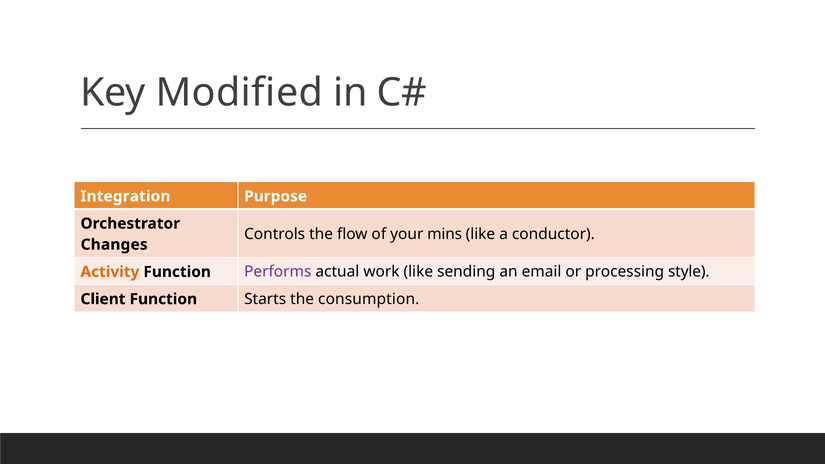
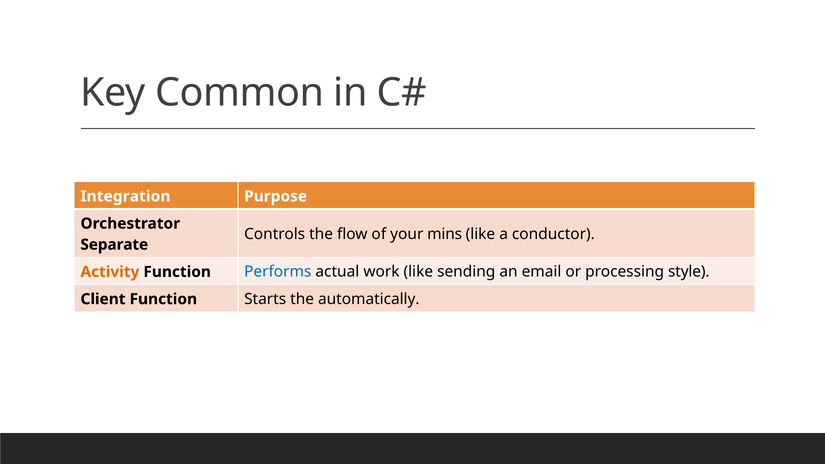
Modified: Modified -> Common
Changes: Changes -> Separate
Performs colour: purple -> blue
consumption: consumption -> automatically
